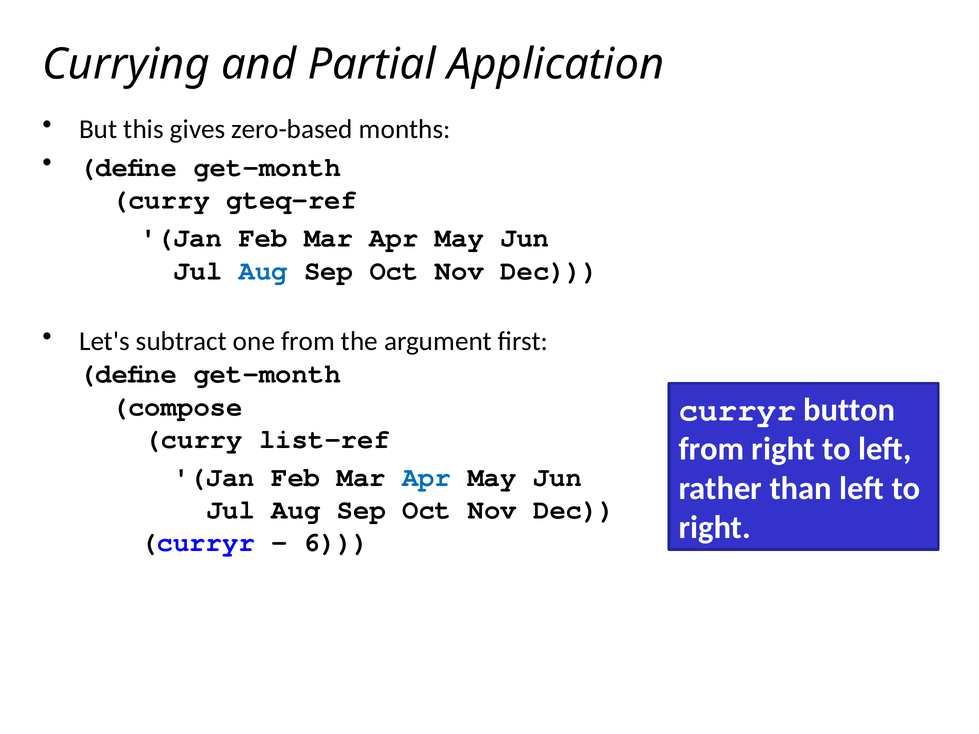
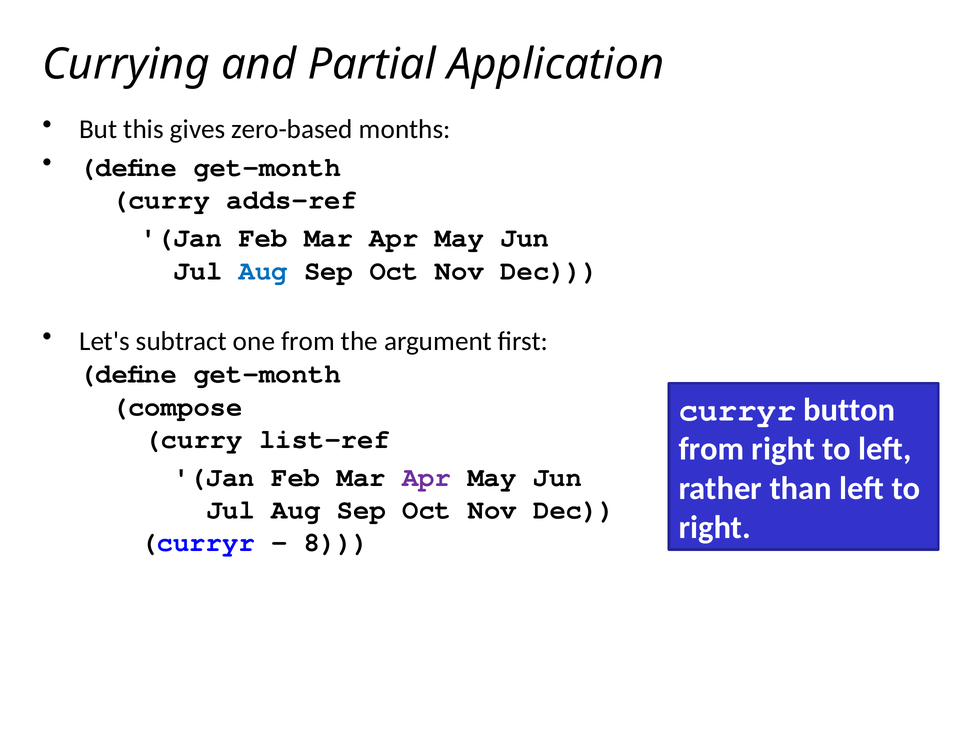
gteq-ref: gteq-ref -> adds-ref
Apr at (427, 477) colour: blue -> purple
6: 6 -> 8
